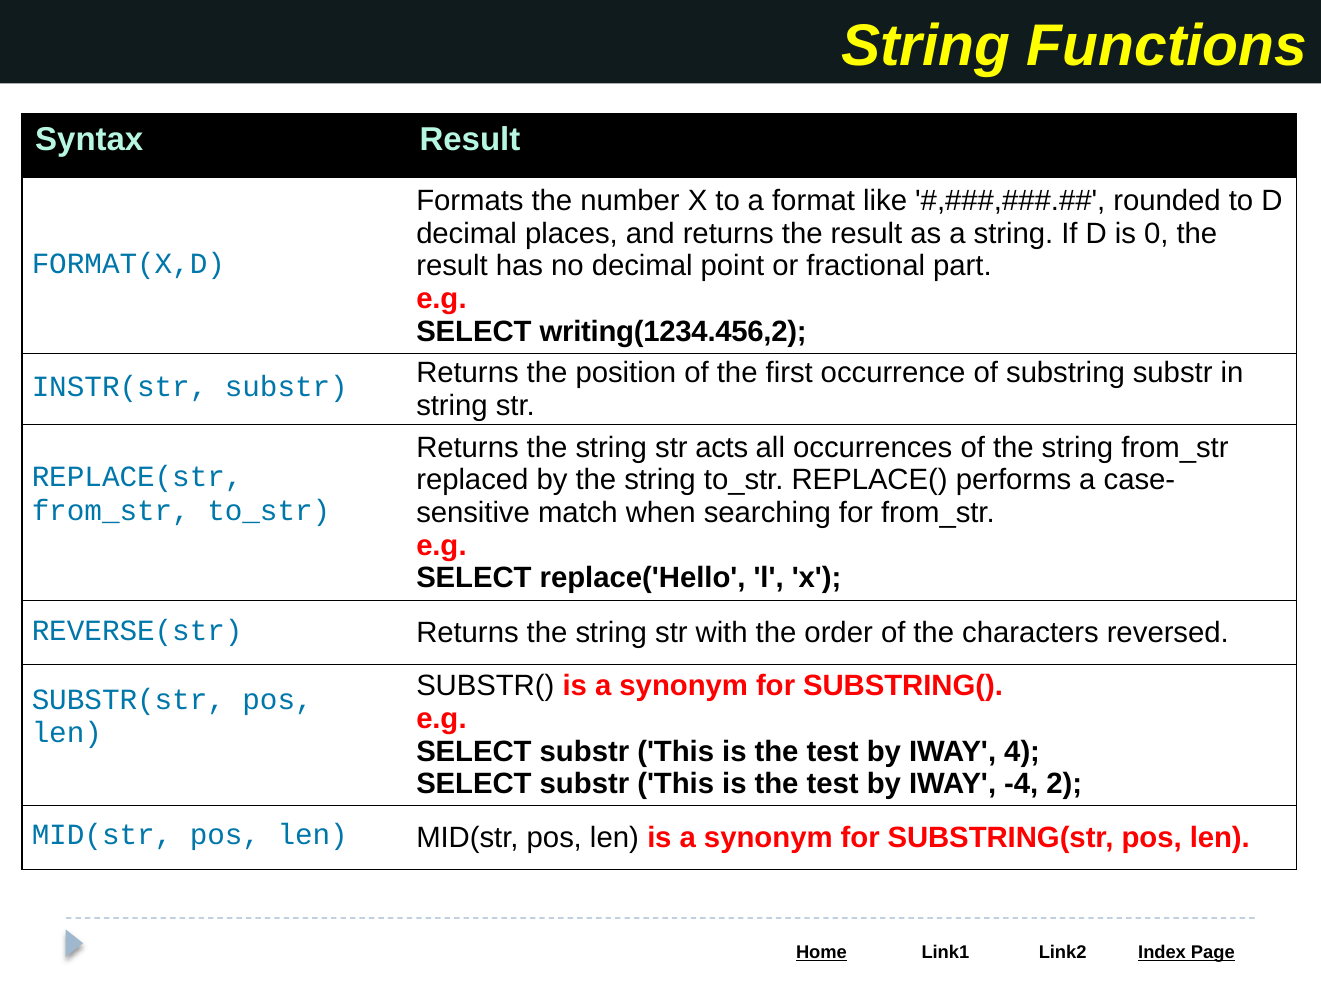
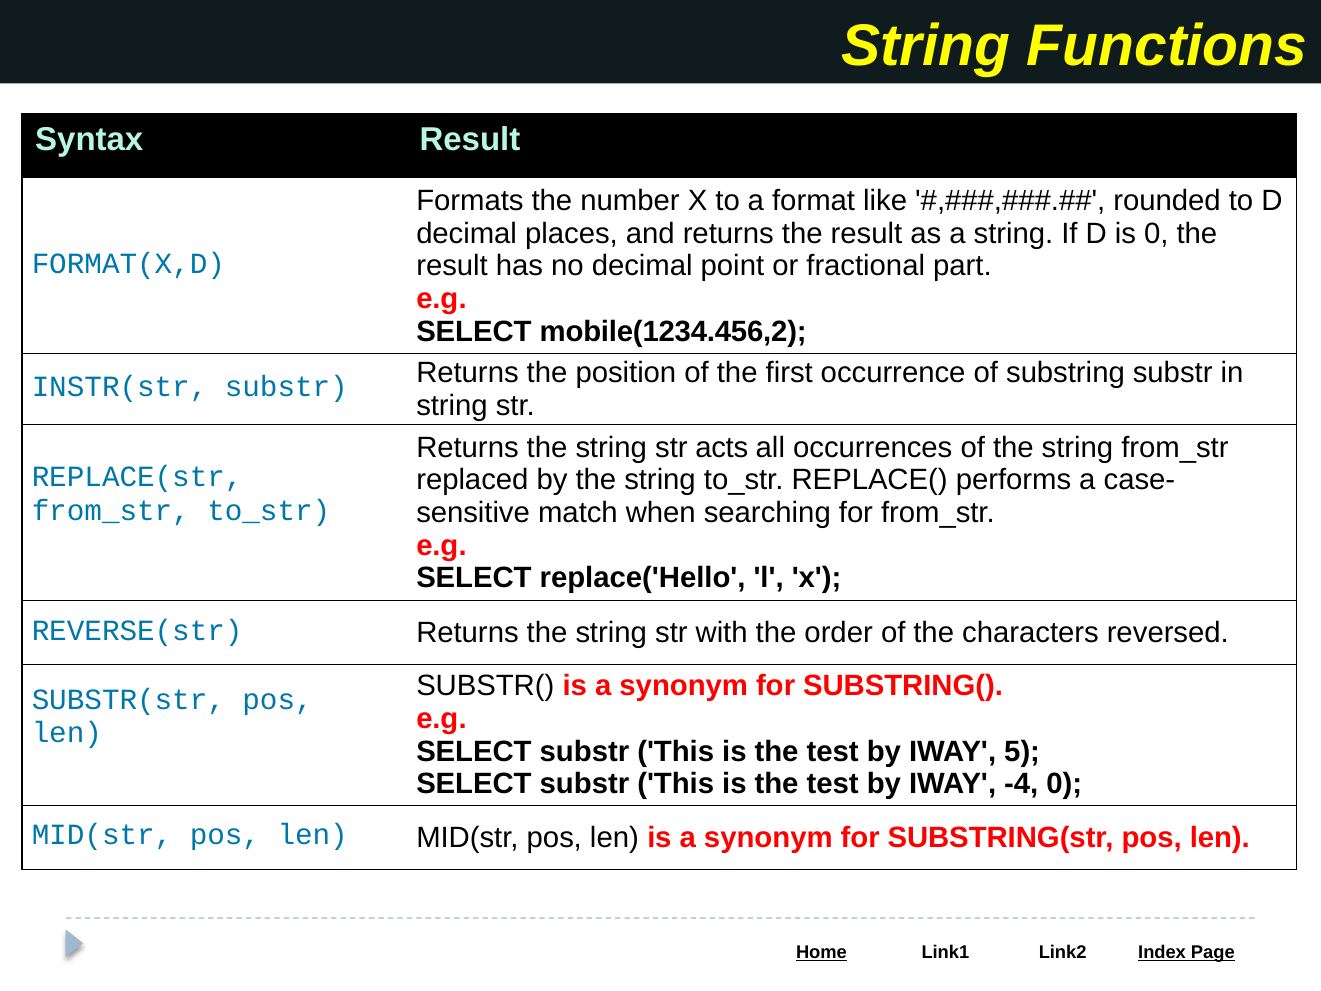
writing(1234.456,2: writing(1234.456,2 -> mobile(1234.456,2
4: 4 -> 5
-4 2: 2 -> 0
